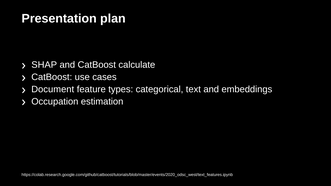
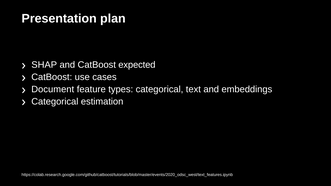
calculate: calculate -> expected
Occupation at (55, 102): Occupation -> Categorical
